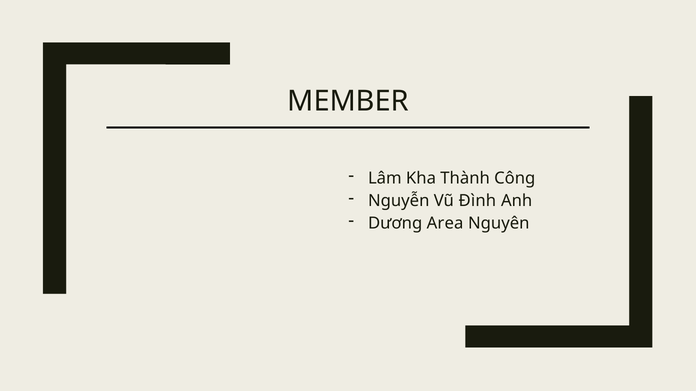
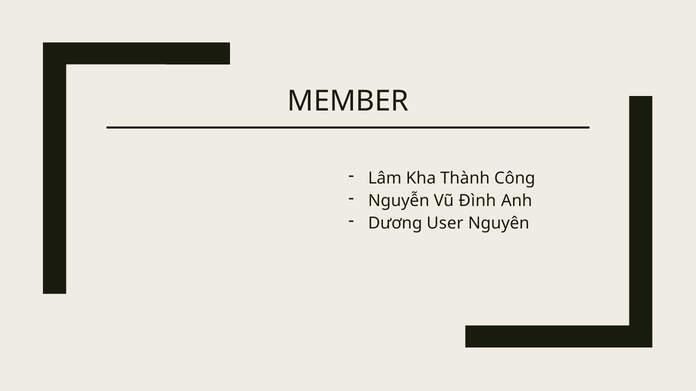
Area: Area -> User
